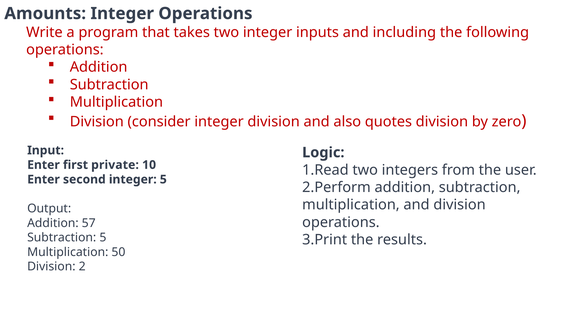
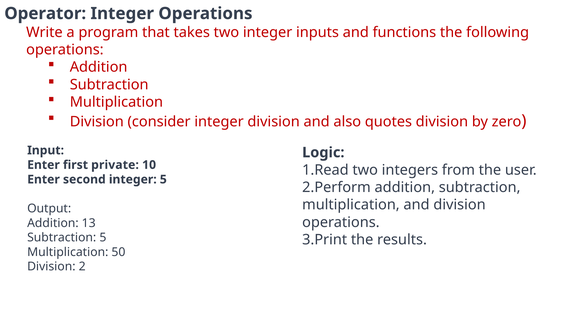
Amounts: Amounts -> Operator
including: including -> functions
57: 57 -> 13
